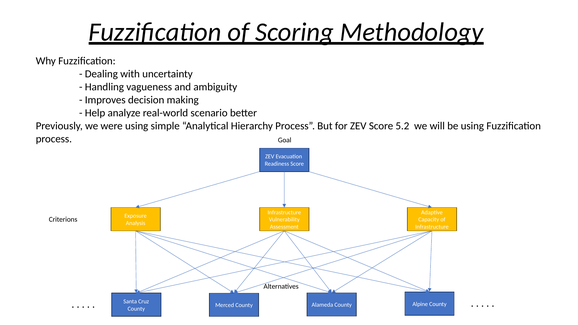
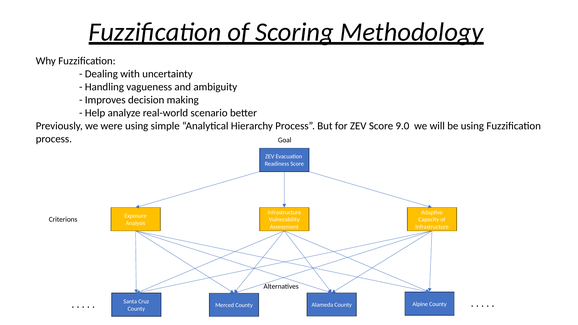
5.2: 5.2 -> 9.0
